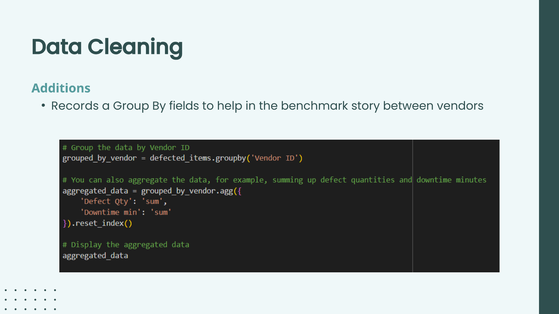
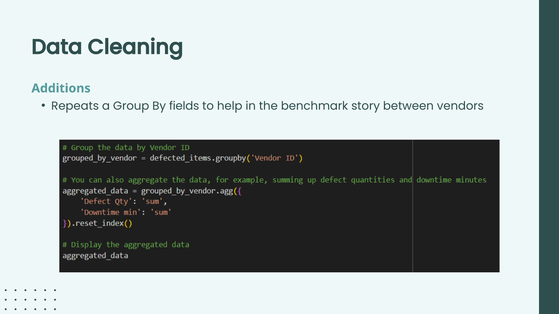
Records: Records -> Repeats
